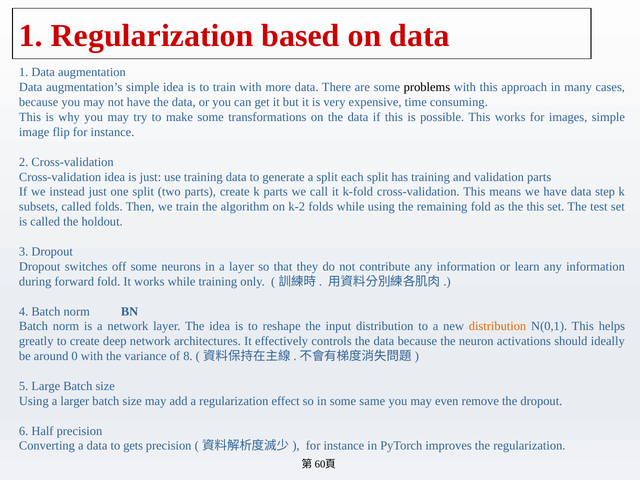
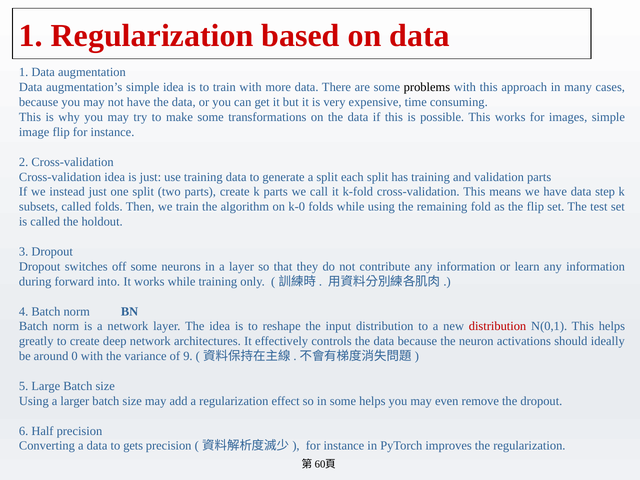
k-2: k-2 -> k-0
the this: this -> flip
forward fold: fold -> into
distribution at (498, 326) colour: orange -> red
8: 8 -> 9
some same: same -> helps
